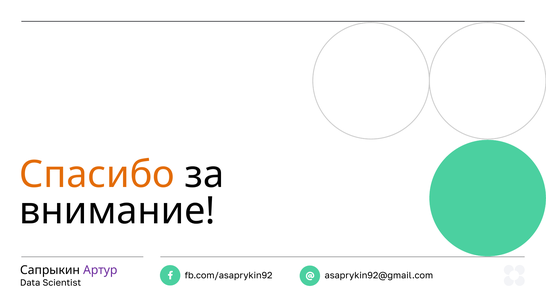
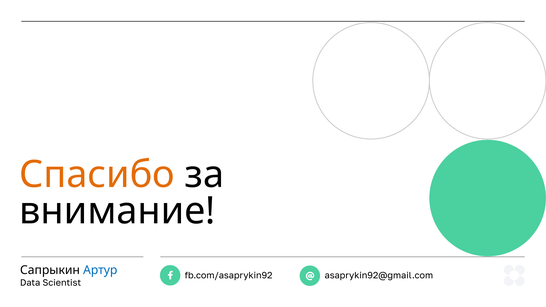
Артур colour: purple -> blue
